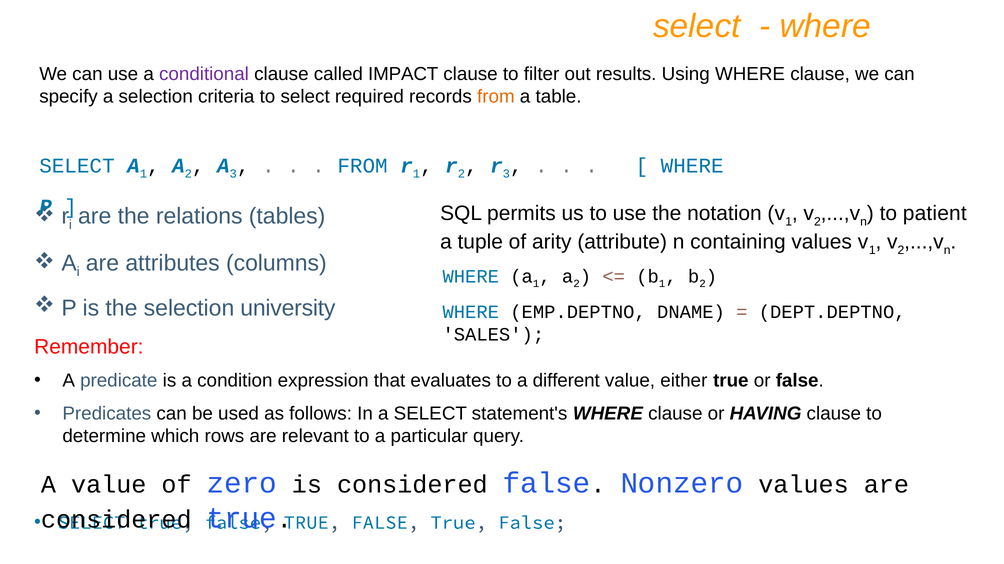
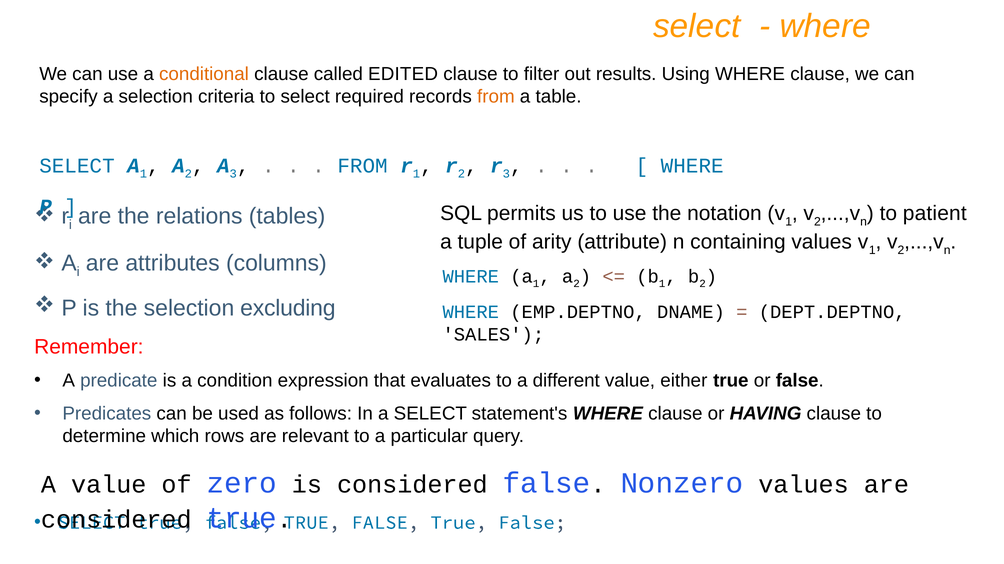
conditional colour: purple -> orange
IMPACT: IMPACT -> EDITED
university: university -> excluding
